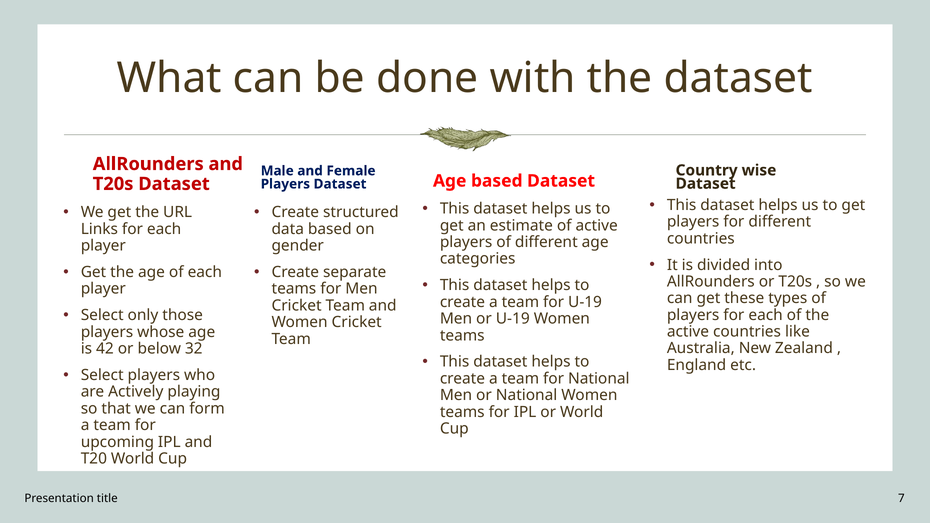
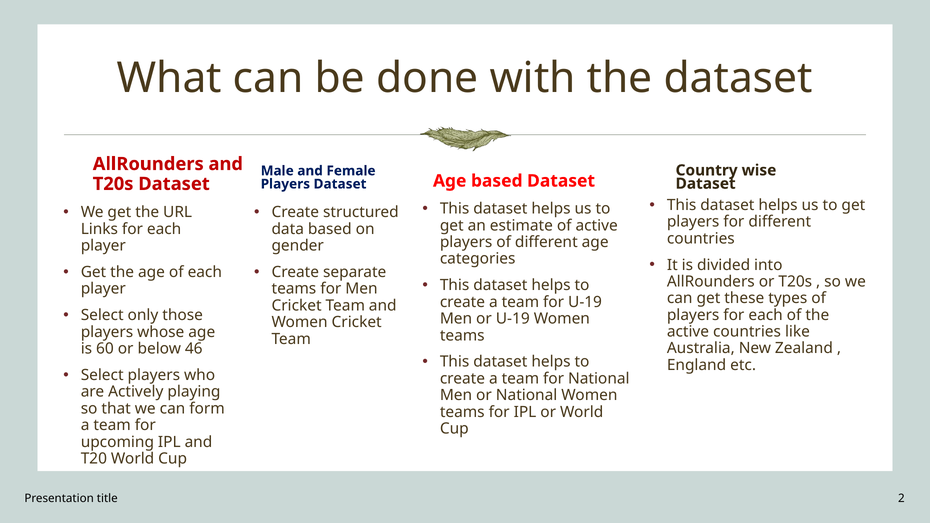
42: 42 -> 60
32: 32 -> 46
7: 7 -> 2
